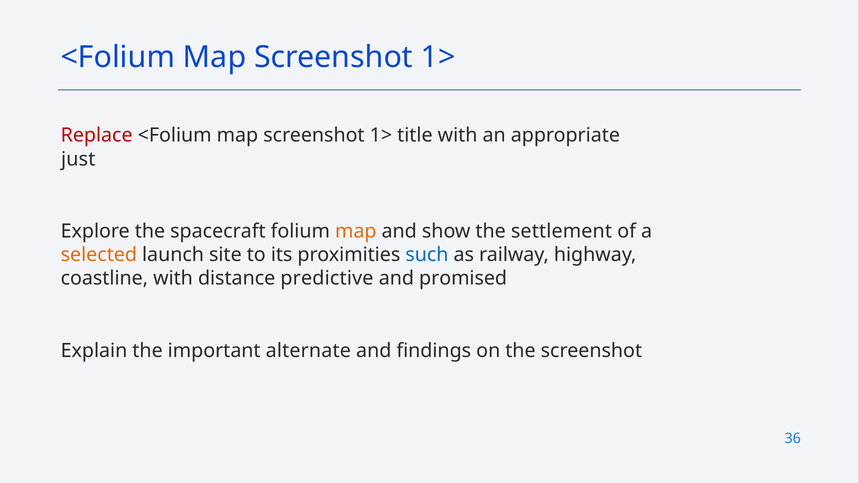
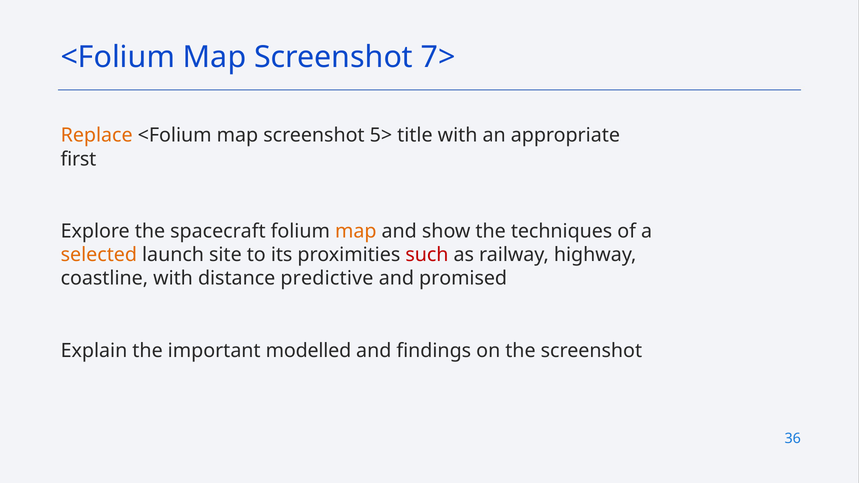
1> at (438, 57): 1> -> 7>
Replace colour: red -> orange
1> at (381, 135): 1> -> 5>
just: just -> first
settlement: settlement -> techniques
such colour: blue -> red
alternate: alternate -> modelled
